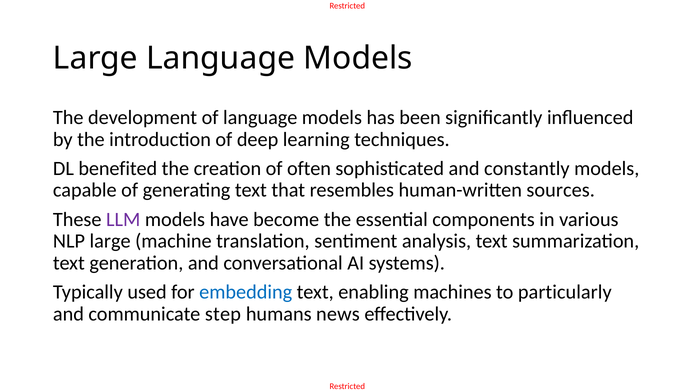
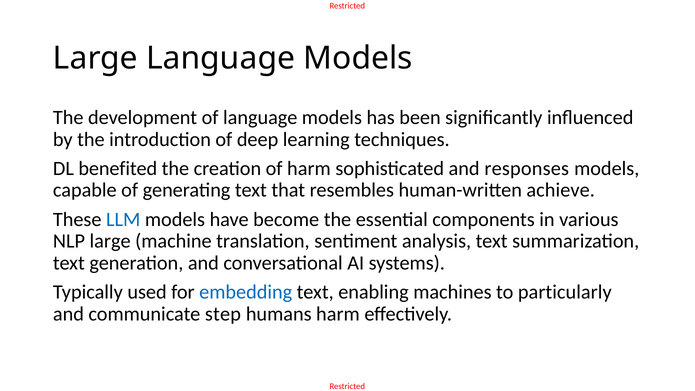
of often: often -> harm
constantly: constantly -> responses
sources: sources -> achieve
LLM colour: purple -> blue
humans news: news -> harm
